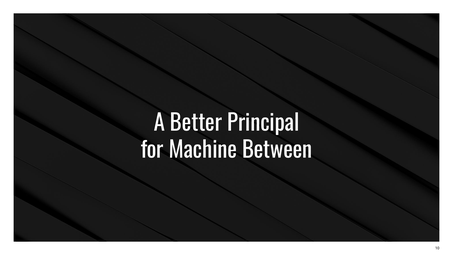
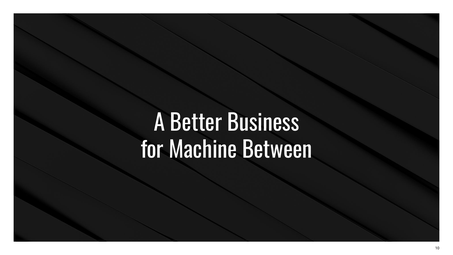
Principal: Principal -> Business
